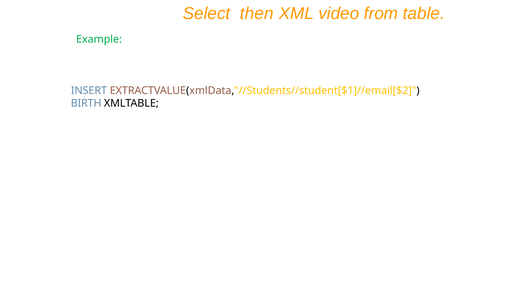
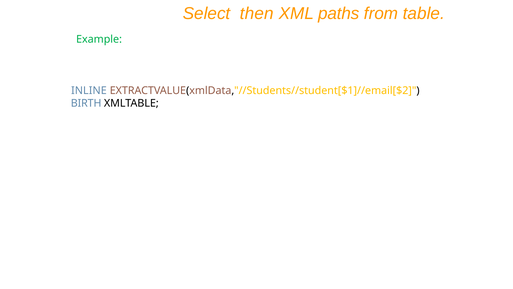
video: video -> paths
INSERT: INSERT -> INLINE
